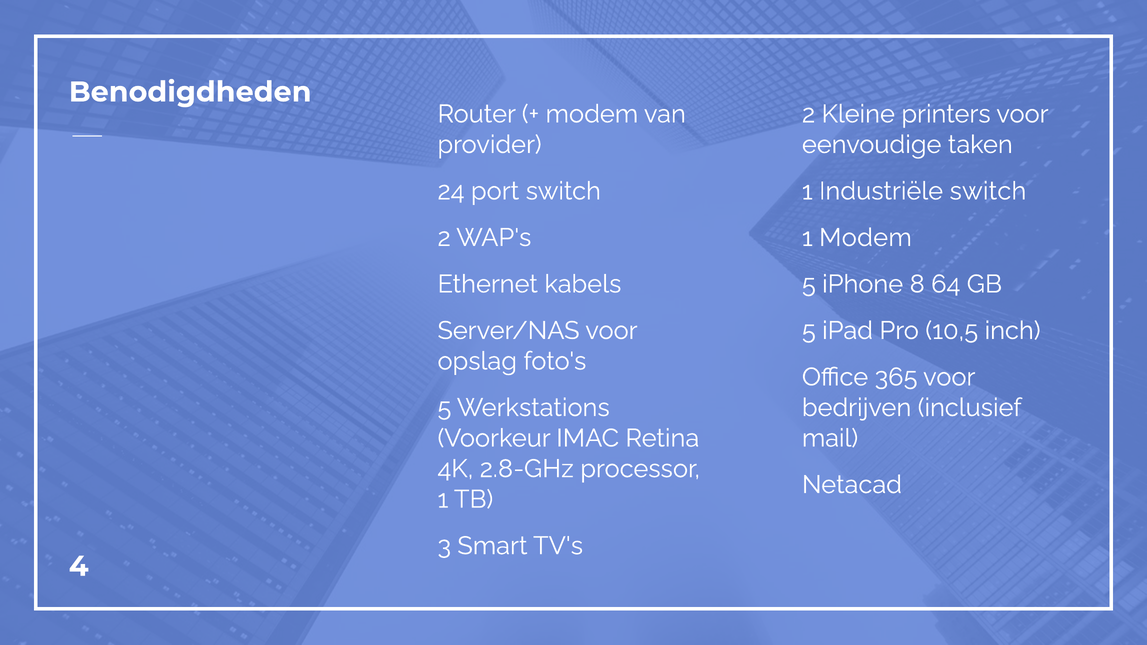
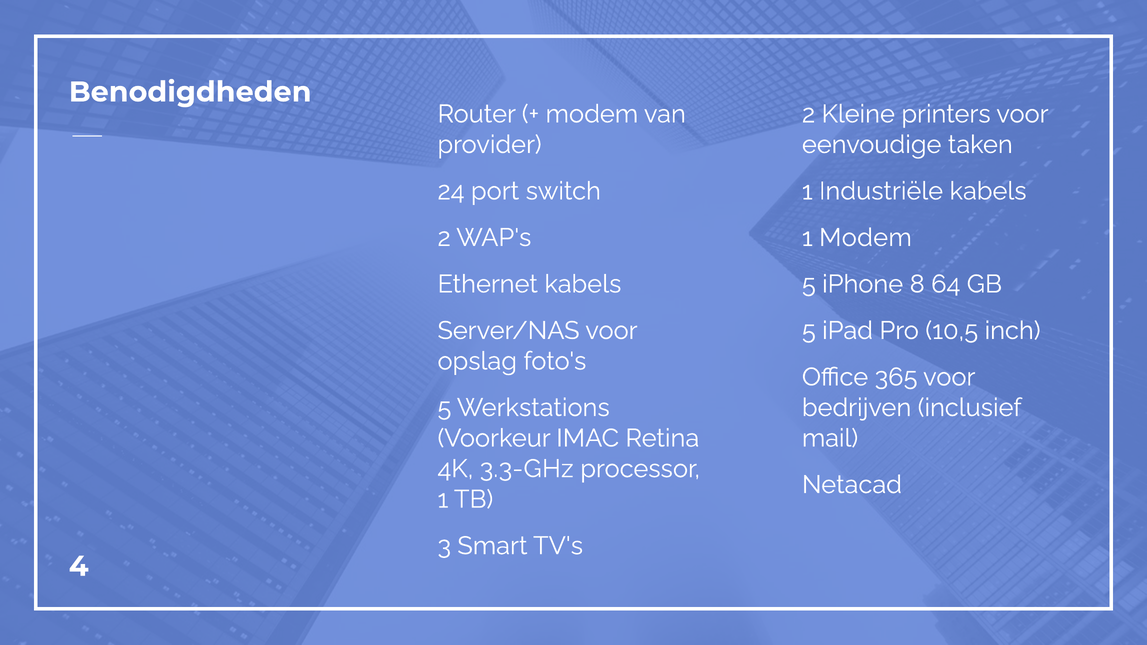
Industriële switch: switch -> kabels
2.8-GHz: 2.8-GHz -> 3.3-GHz
